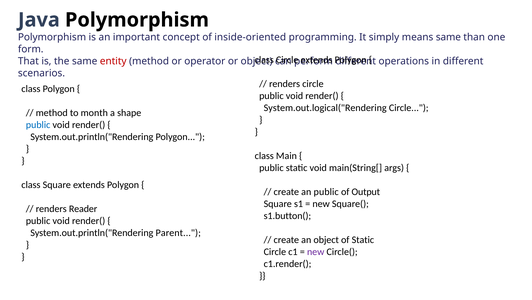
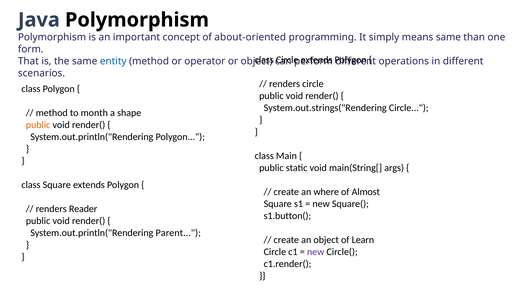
inside-oriented: inside-oriented -> about-oriented
entity colour: red -> blue
System.out.logical("Rendering: System.out.logical("Rendering -> System.out.strings("Rendering
public at (38, 125) colour: blue -> orange
an public: public -> where
Output: Output -> Almost
of Static: Static -> Learn
